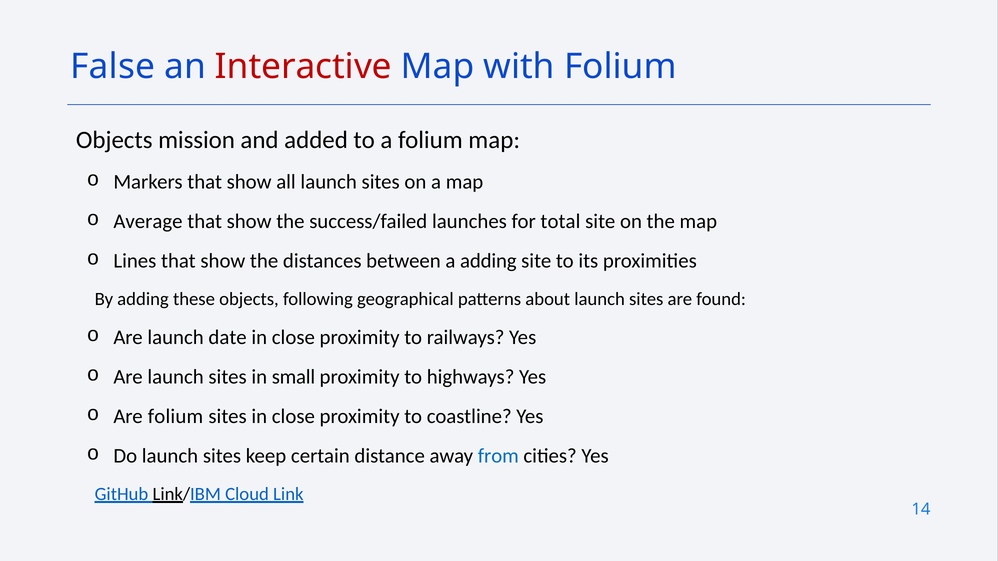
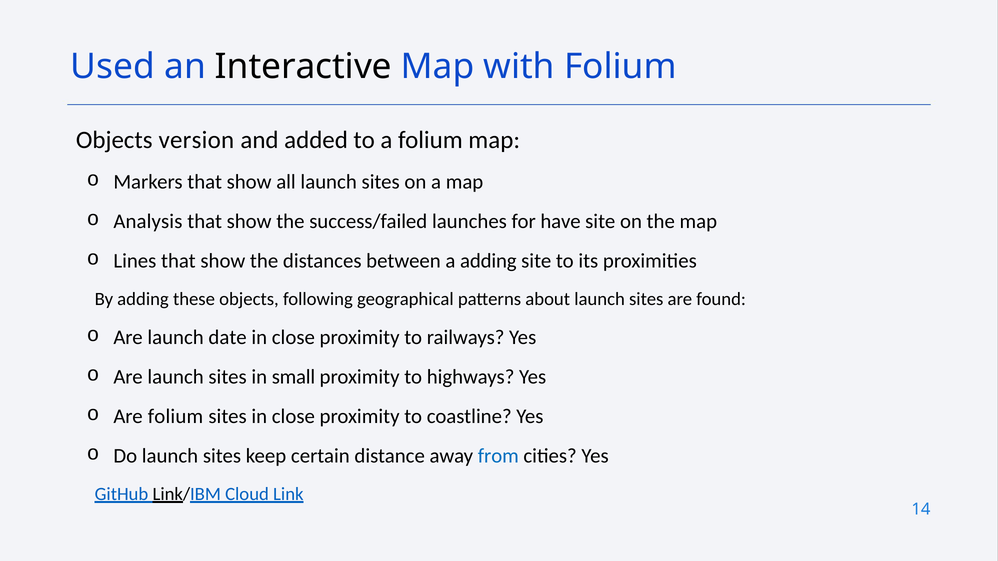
False: False -> Used
Interactive colour: red -> black
mission: mission -> version
Average: Average -> Analysis
total: total -> have
